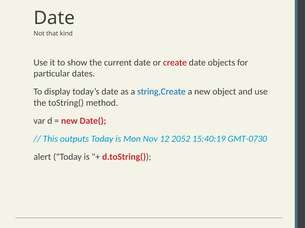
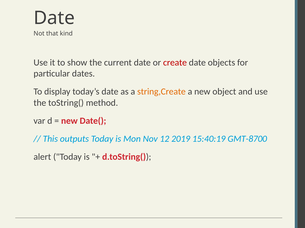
string,Create colour: blue -> orange
2052: 2052 -> 2019
GMT-0730: GMT-0730 -> GMT-8700
